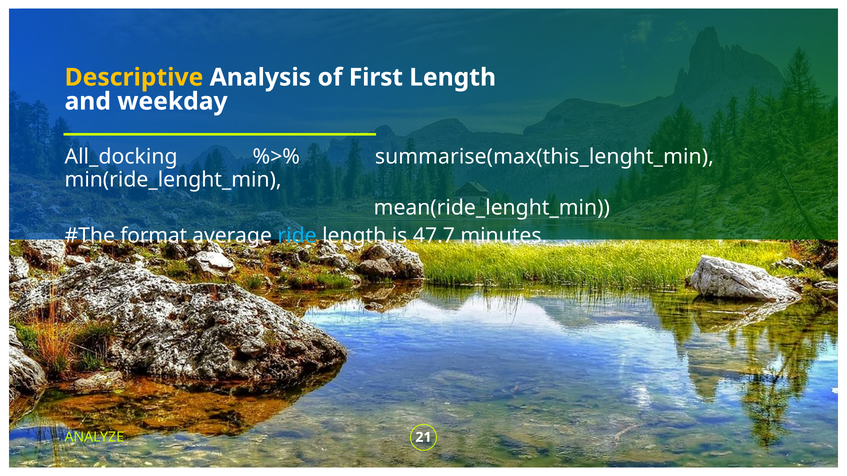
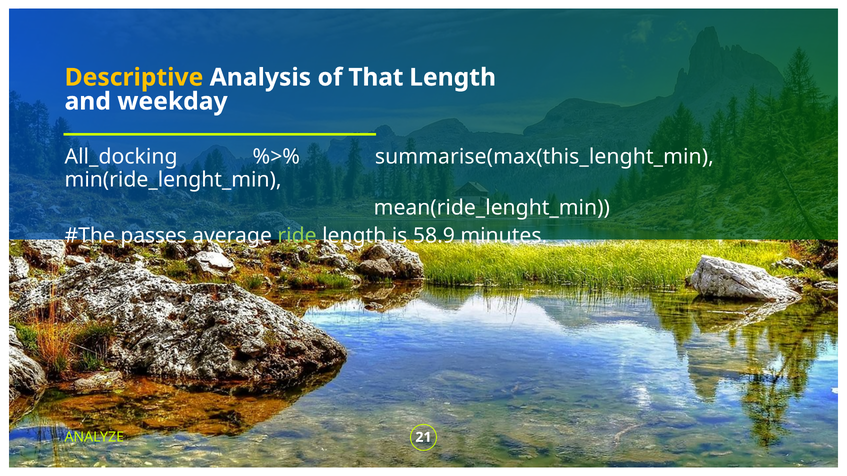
First: First -> That
format: format -> passes
ride colour: light blue -> light green
47.7: 47.7 -> 58.9
